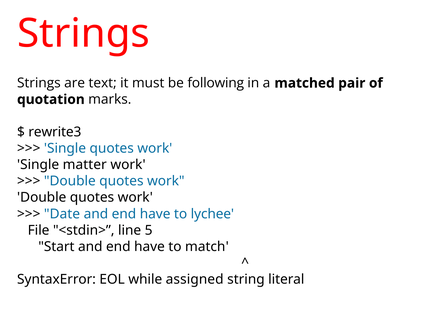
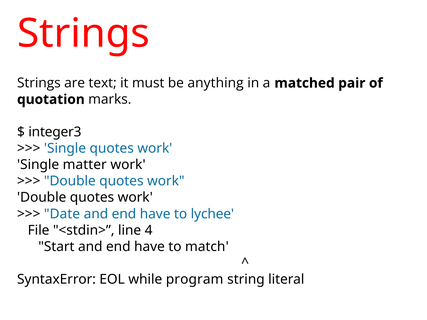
following: following -> anything
rewrite3: rewrite3 -> integer3
5: 5 -> 4
assigned: assigned -> program
